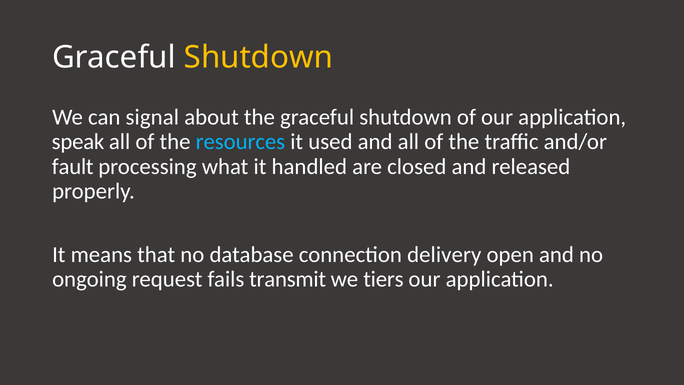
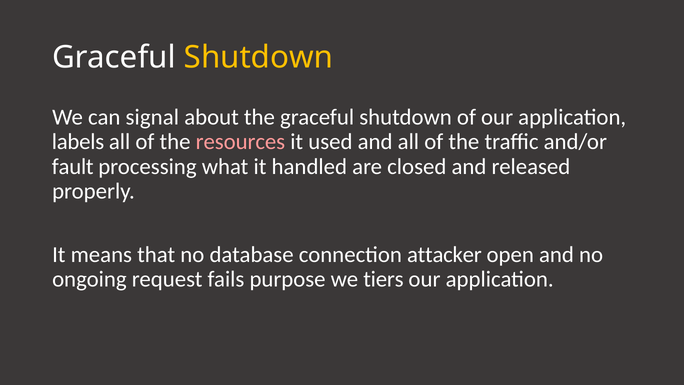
speak: speak -> labels
resources colour: light blue -> pink
delivery: delivery -> attacker
transmit: transmit -> purpose
